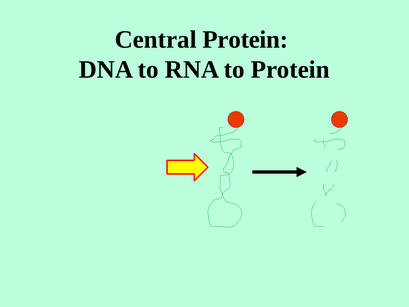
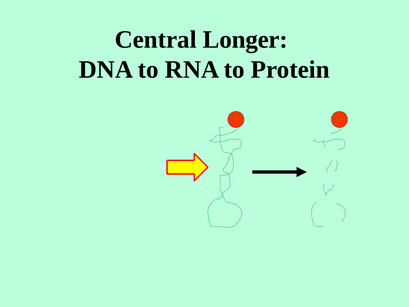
Central Protein: Protein -> Longer
